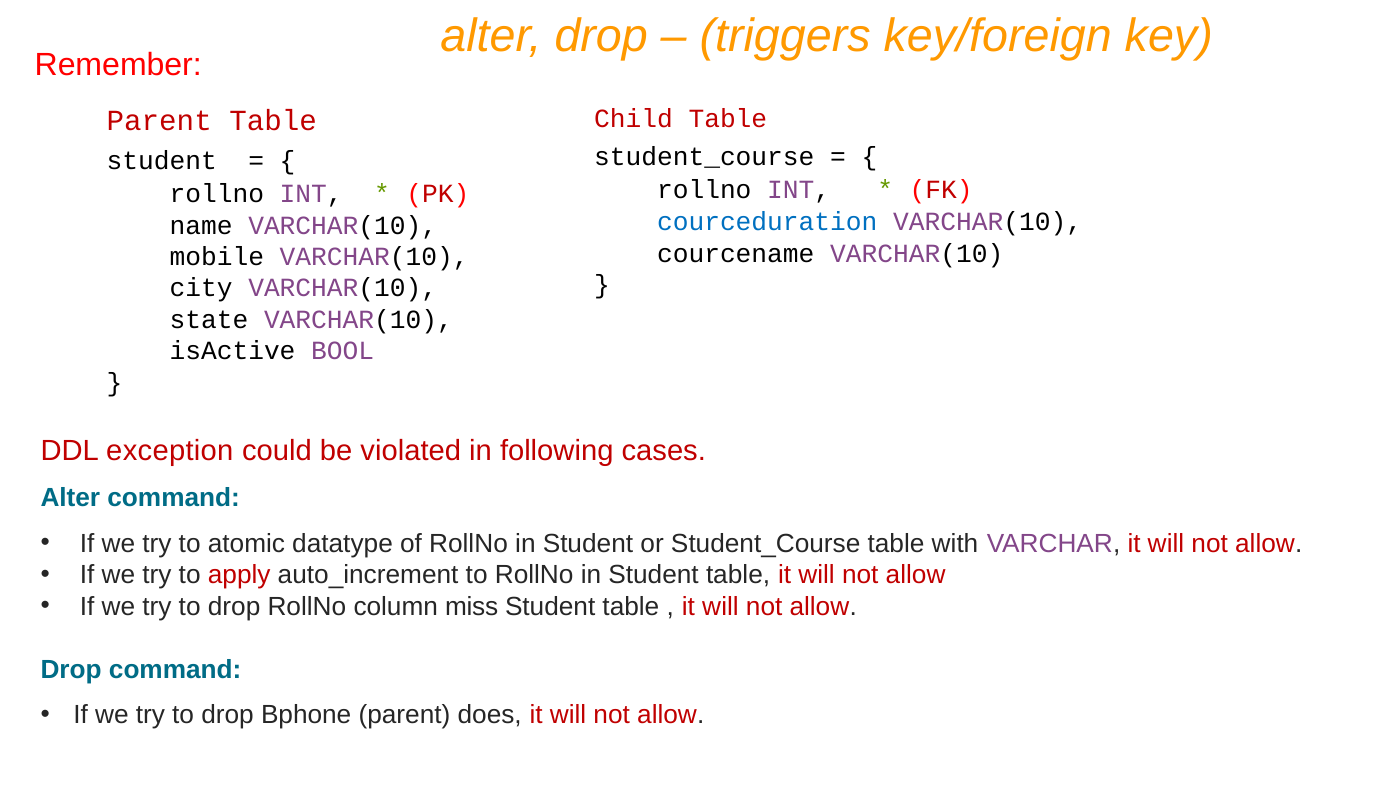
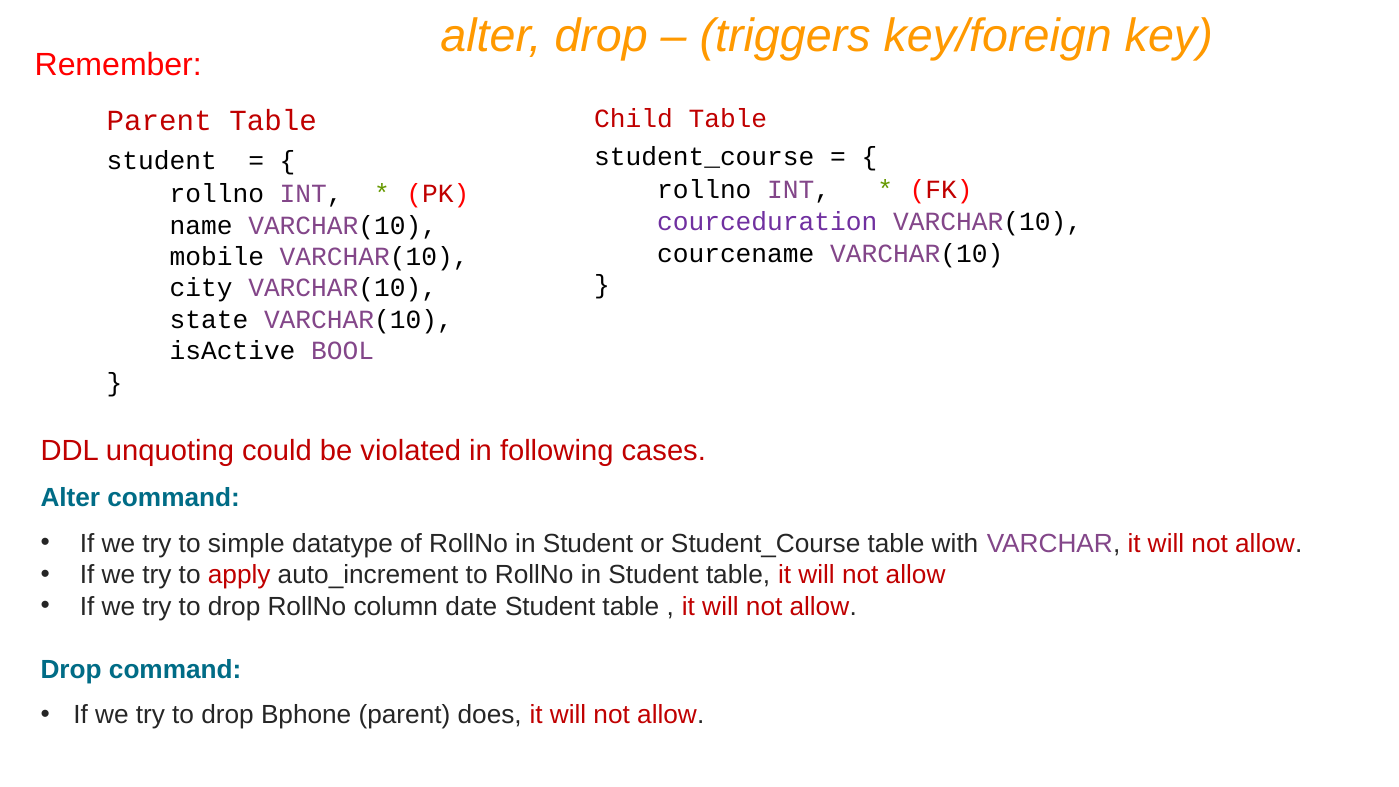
courceduration colour: blue -> purple
exception: exception -> unquoting
atomic: atomic -> simple
miss: miss -> date
